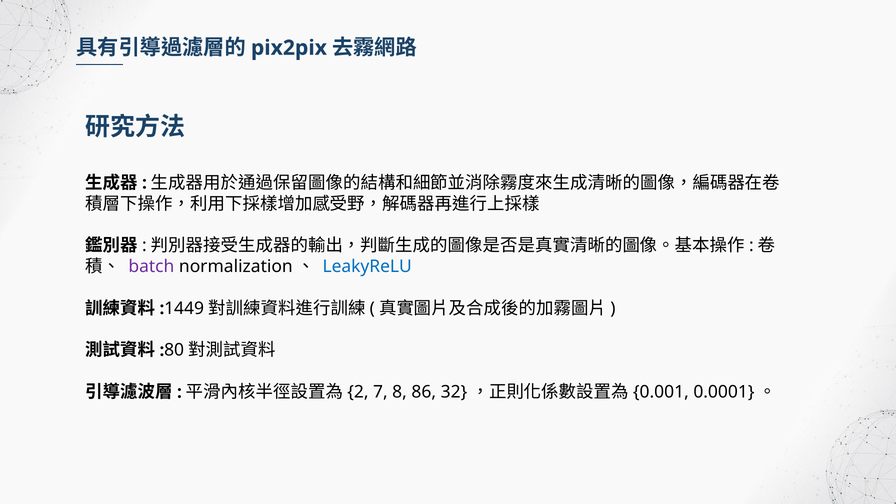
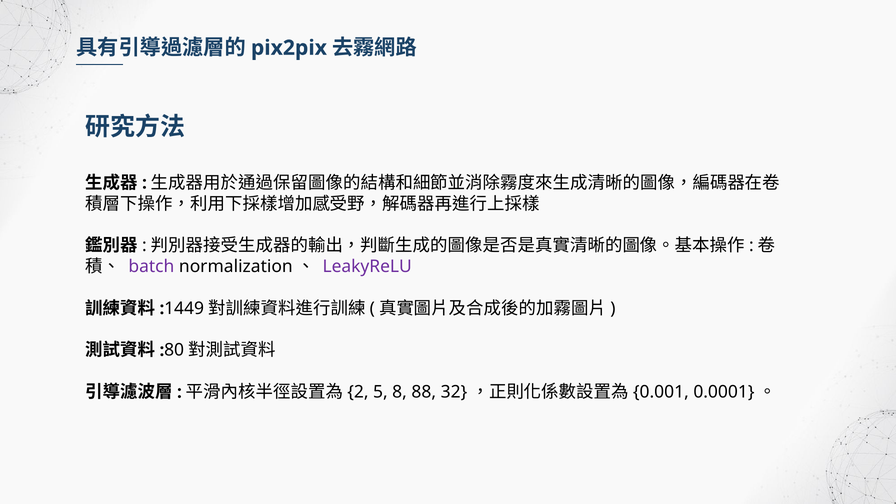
LeakyReLU colour: blue -> purple
7: 7 -> 5
86: 86 -> 88
